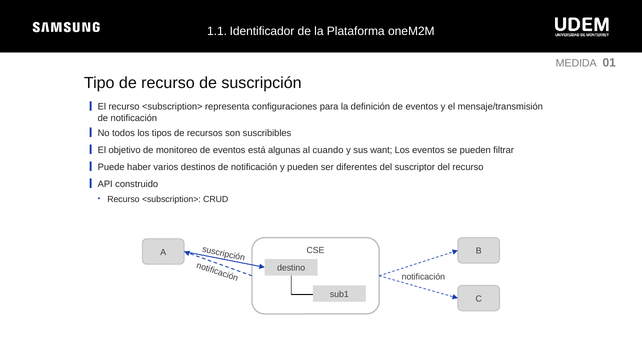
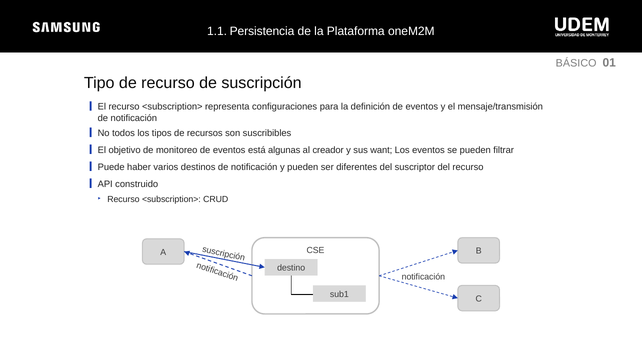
Identificador: Identificador -> Persistencia
MEDIDA: MEDIDA -> BÁSICO
cuando: cuando -> creador
